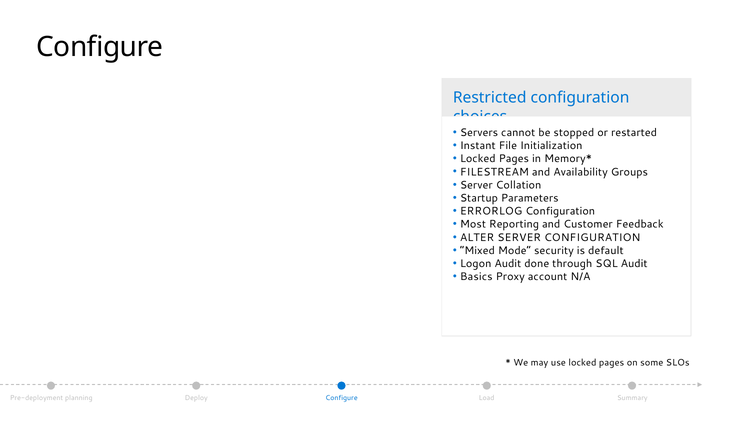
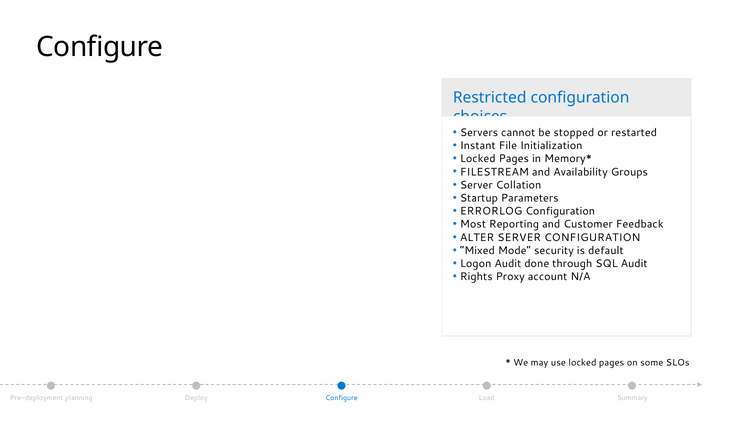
Basics: Basics -> Rights
